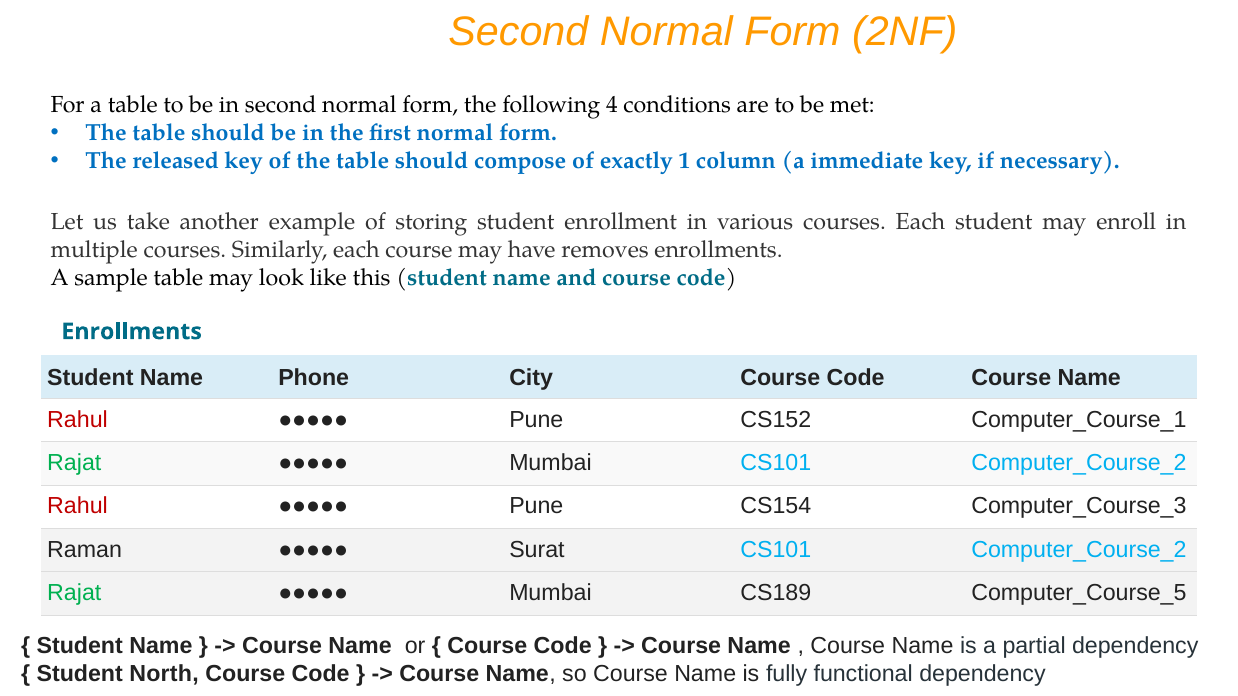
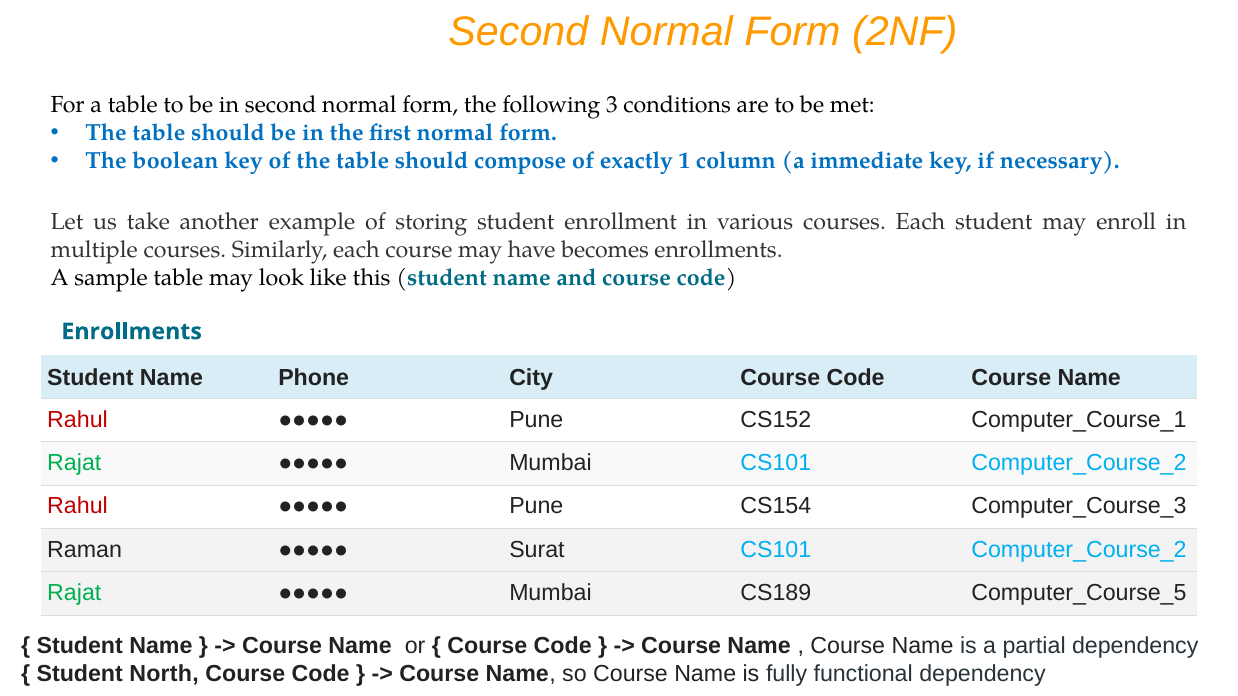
4: 4 -> 3
released: released -> boolean
removes: removes -> becomes
